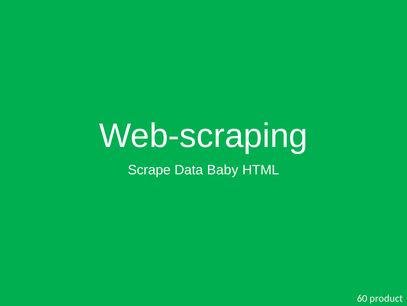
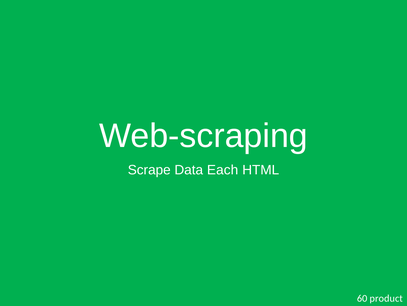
Baby: Baby -> Each
